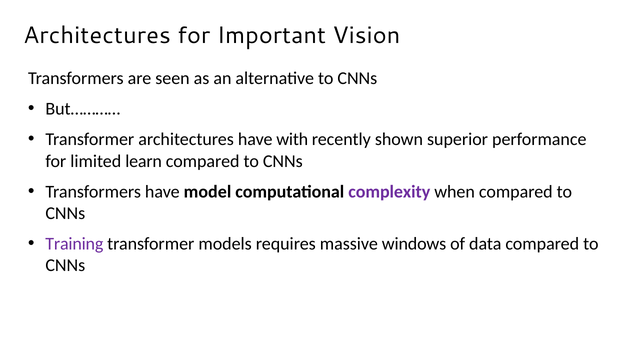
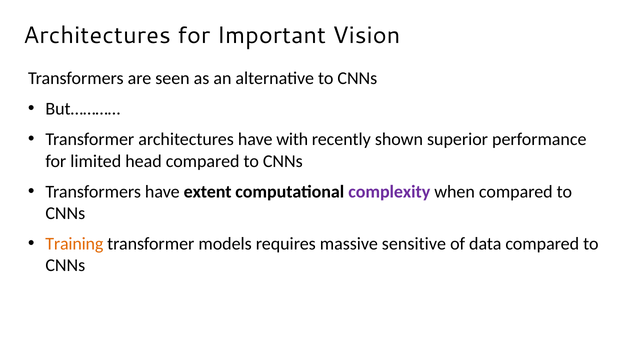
learn: learn -> head
model: model -> extent
Training colour: purple -> orange
windows: windows -> sensitive
